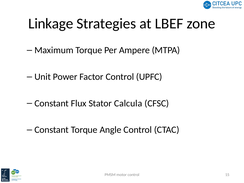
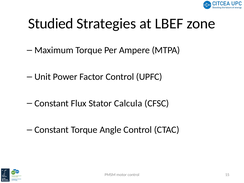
Linkage: Linkage -> Studied
